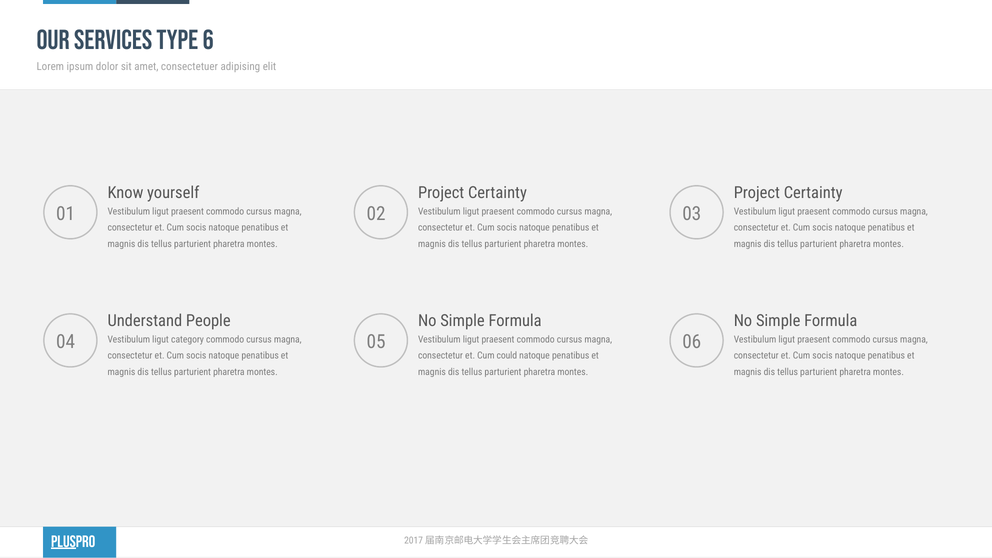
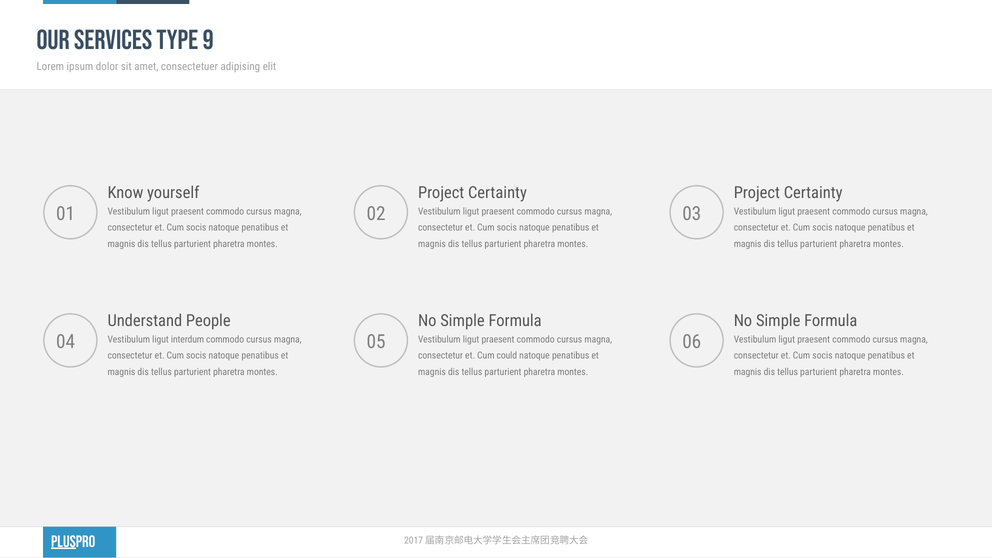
6: 6 -> 9
category: category -> interdum
